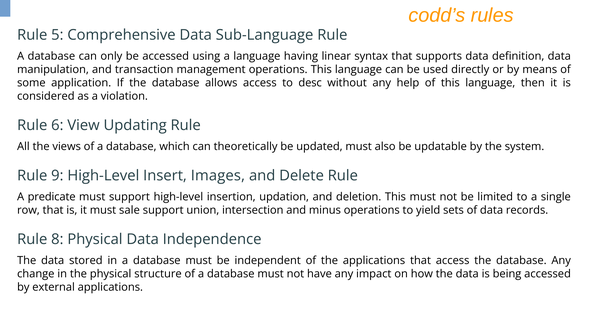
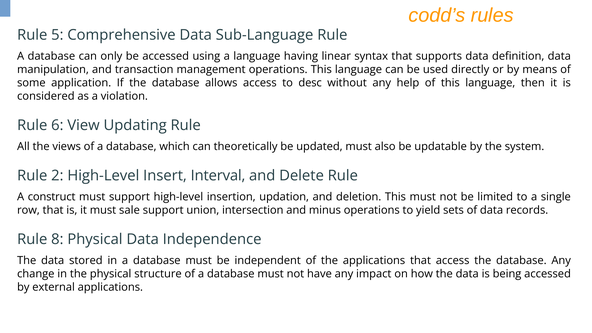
9: 9 -> 2
Images: Images -> Interval
predicate: predicate -> construct
